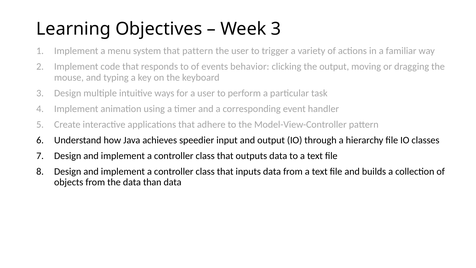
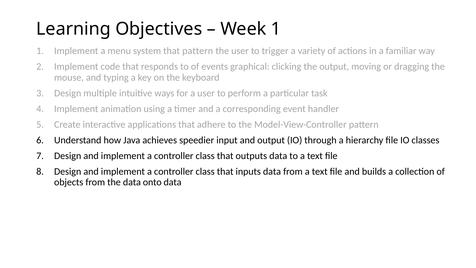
Week 3: 3 -> 1
behavior: behavior -> graphical
than: than -> onto
